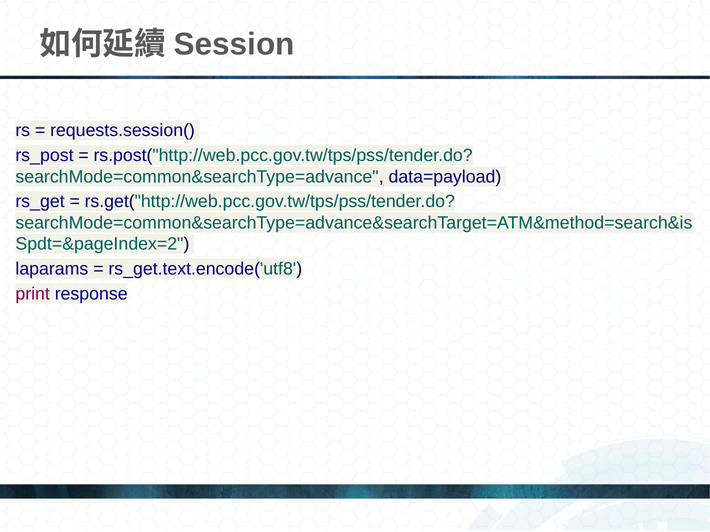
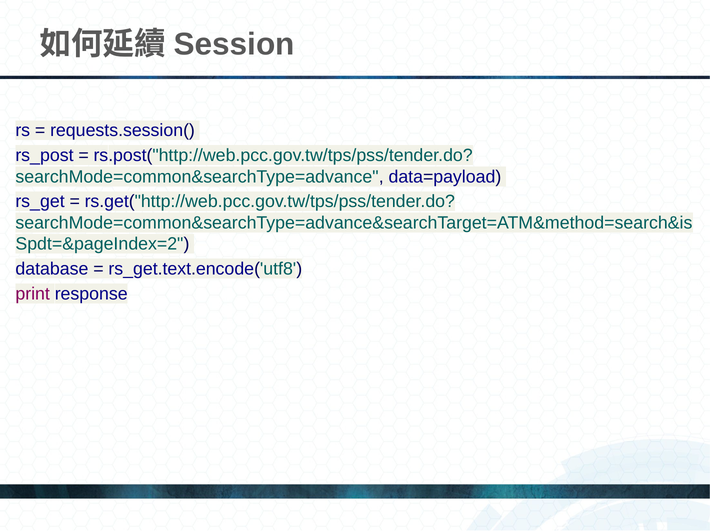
laparams: laparams -> database
